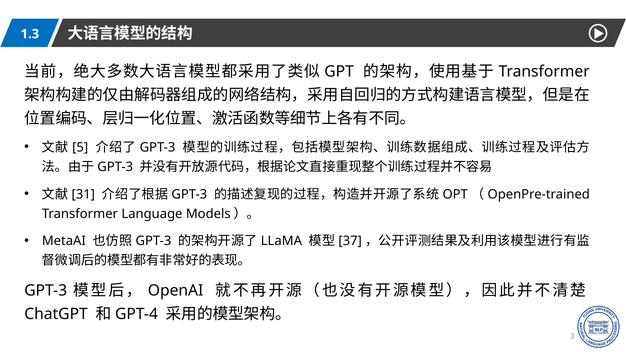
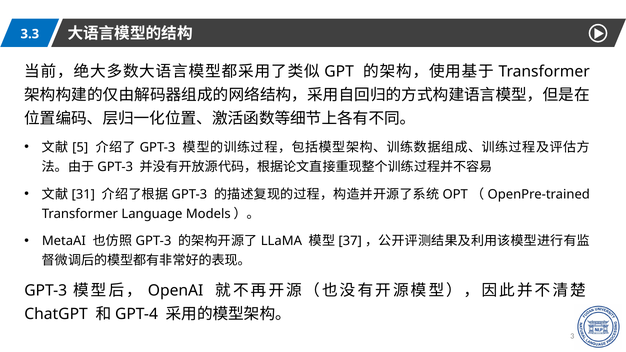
1.3: 1.3 -> 3.3
